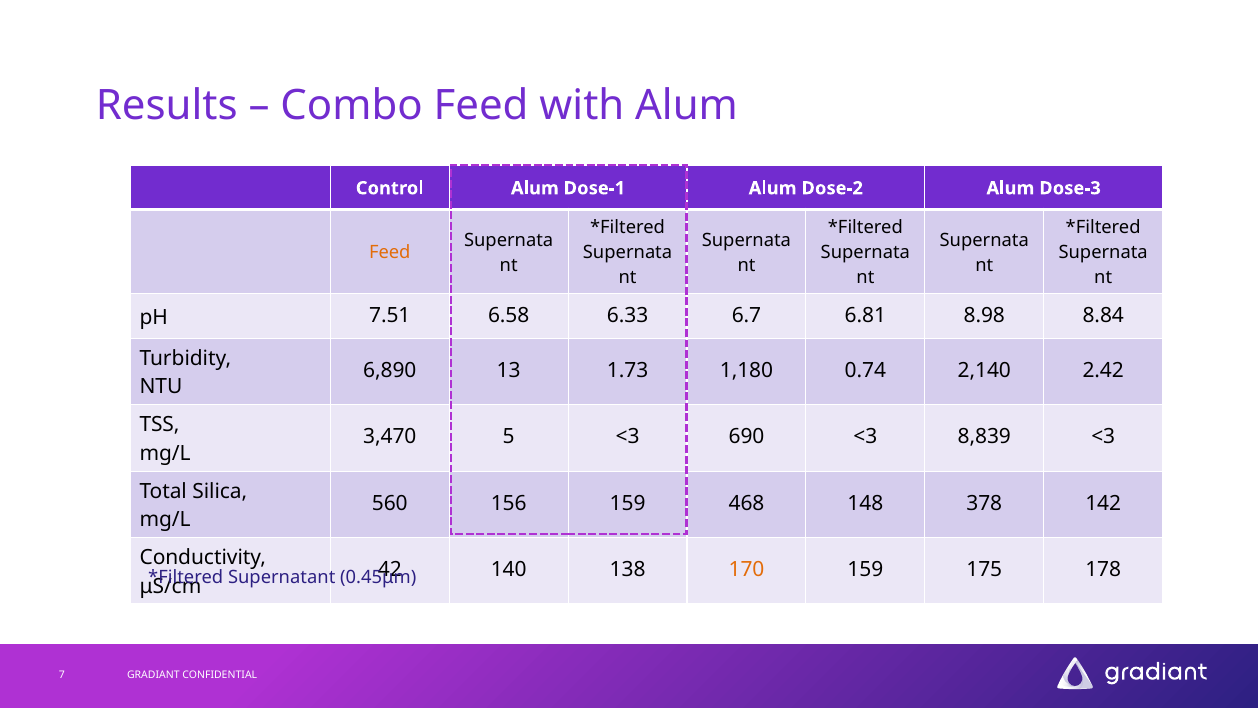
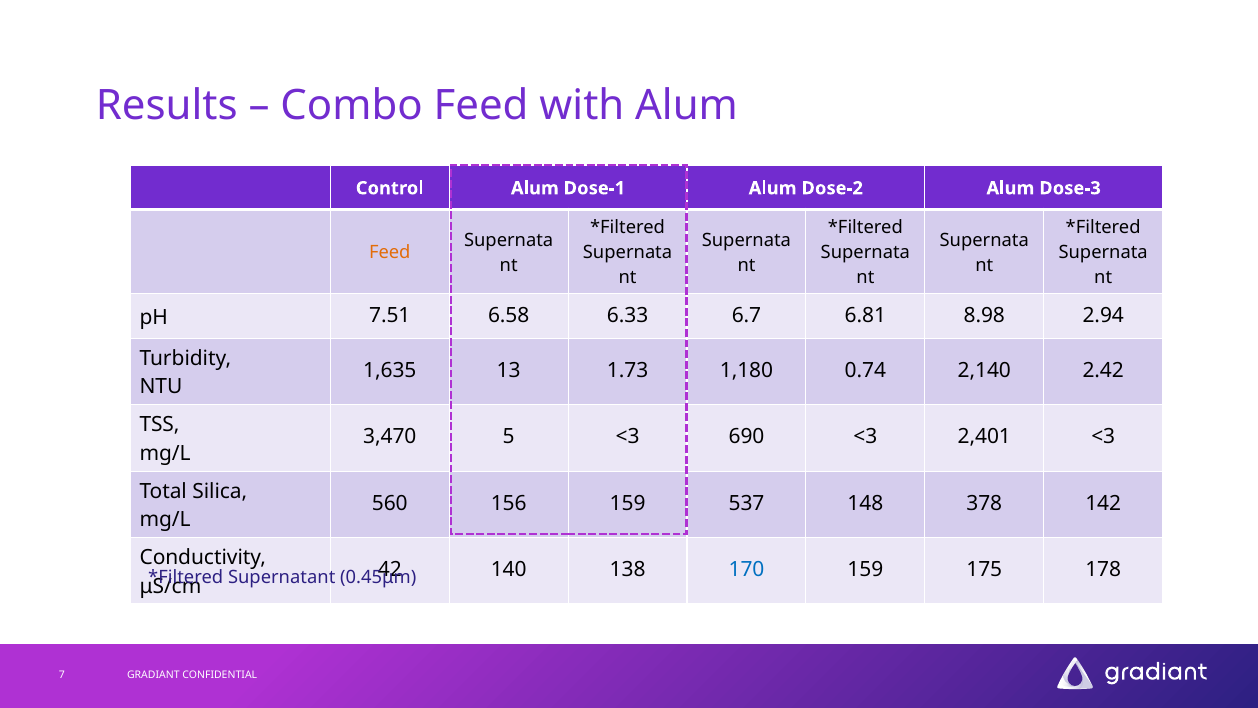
8.84: 8.84 -> 2.94
6,890: 6,890 -> 1,635
8,839: 8,839 -> 2,401
468: 468 -> 537
170 colour: orange -> blue
